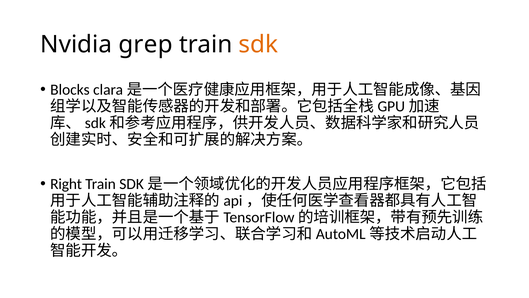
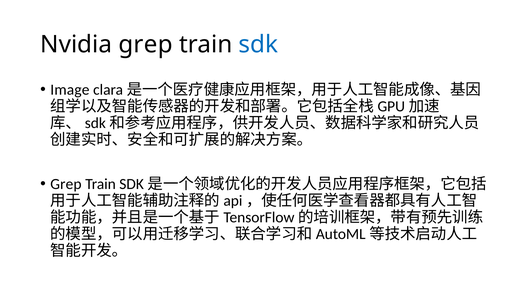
sdk colour: orange -> blue
Blocks: Blocks -> Image
Right at (66, 184): Right -> Grep
